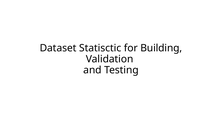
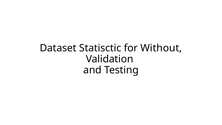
Building: Building -> Without
